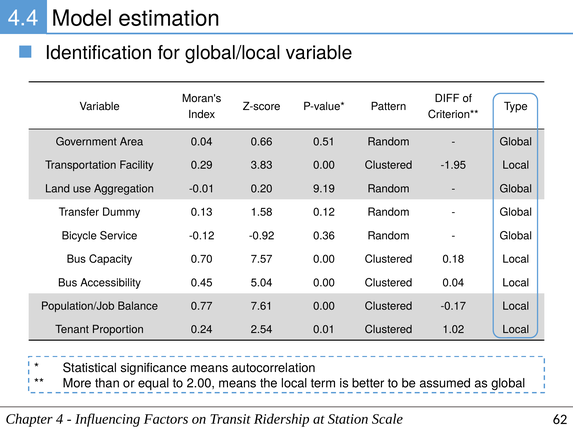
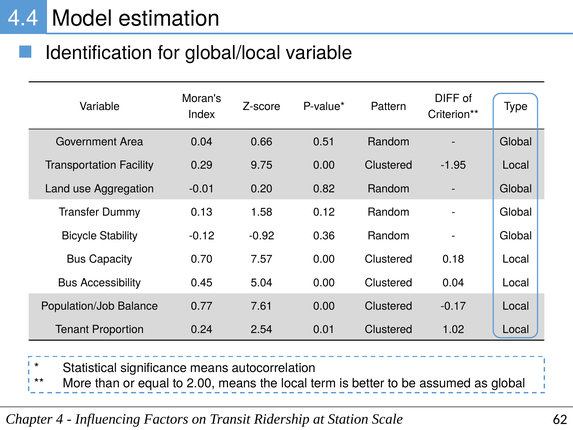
3.83: 3.83 -> 9.75
9.19: 9.19 -> 0.82
Service: Service -> Stability
